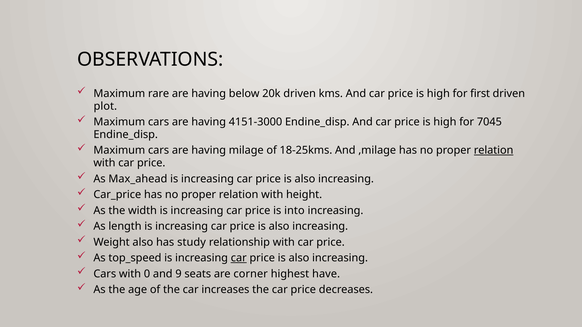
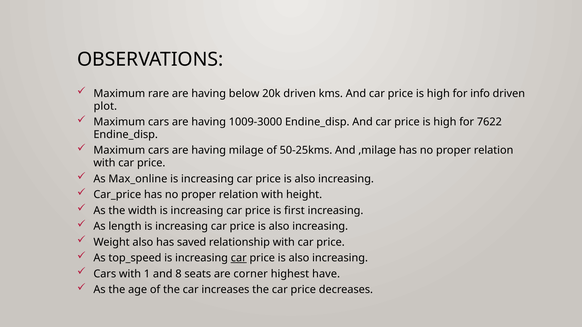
first: first -> info
4151-3000: 4151-3000 -> 1009-3000
7045: 7045 -> 7622
18-25kms: 18-25kms -> 50-25kms
relation at (494, 151) underline: present -> none
Max_ahead: Max_ahead -> Max_online
into: into -> first
study: study -> saved
0: 0 -> 1
9: 9 -> 8
